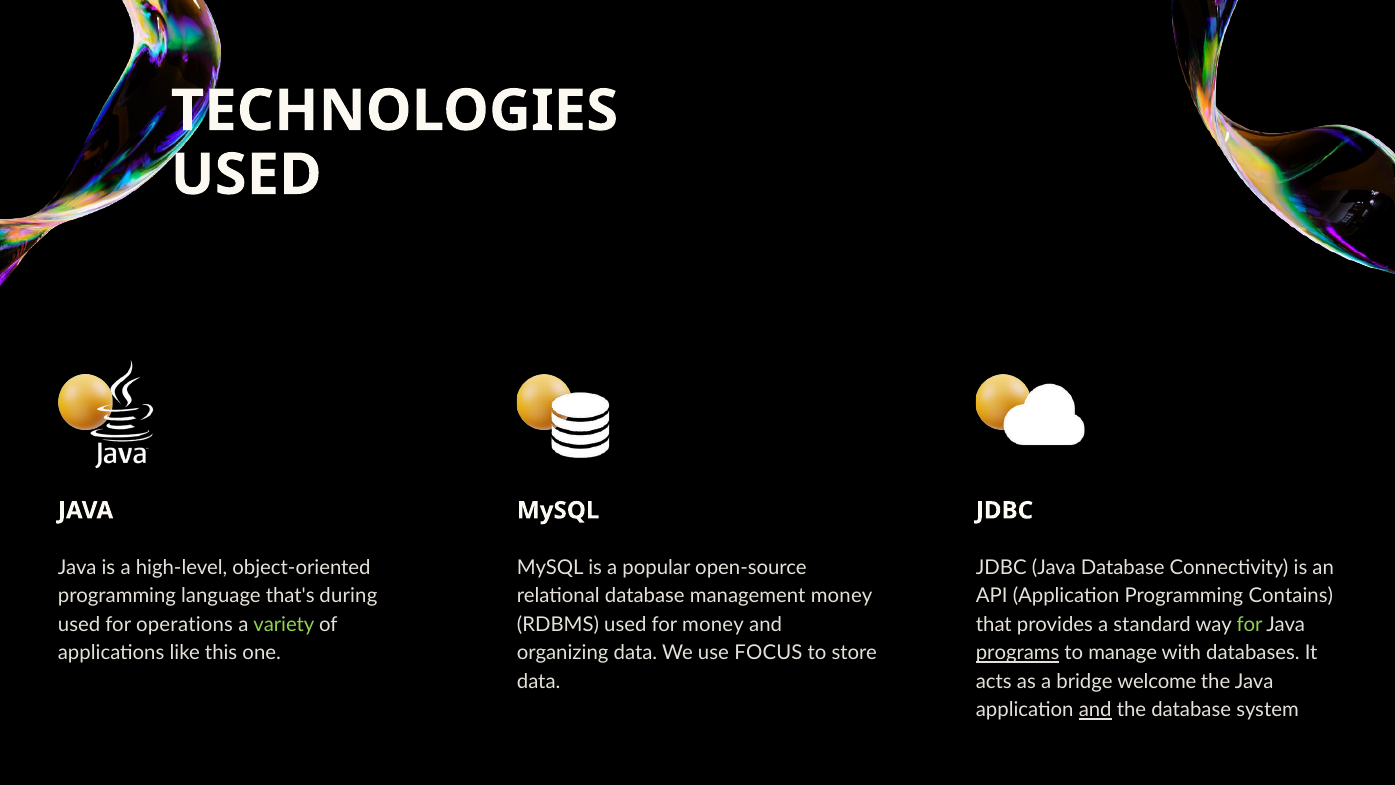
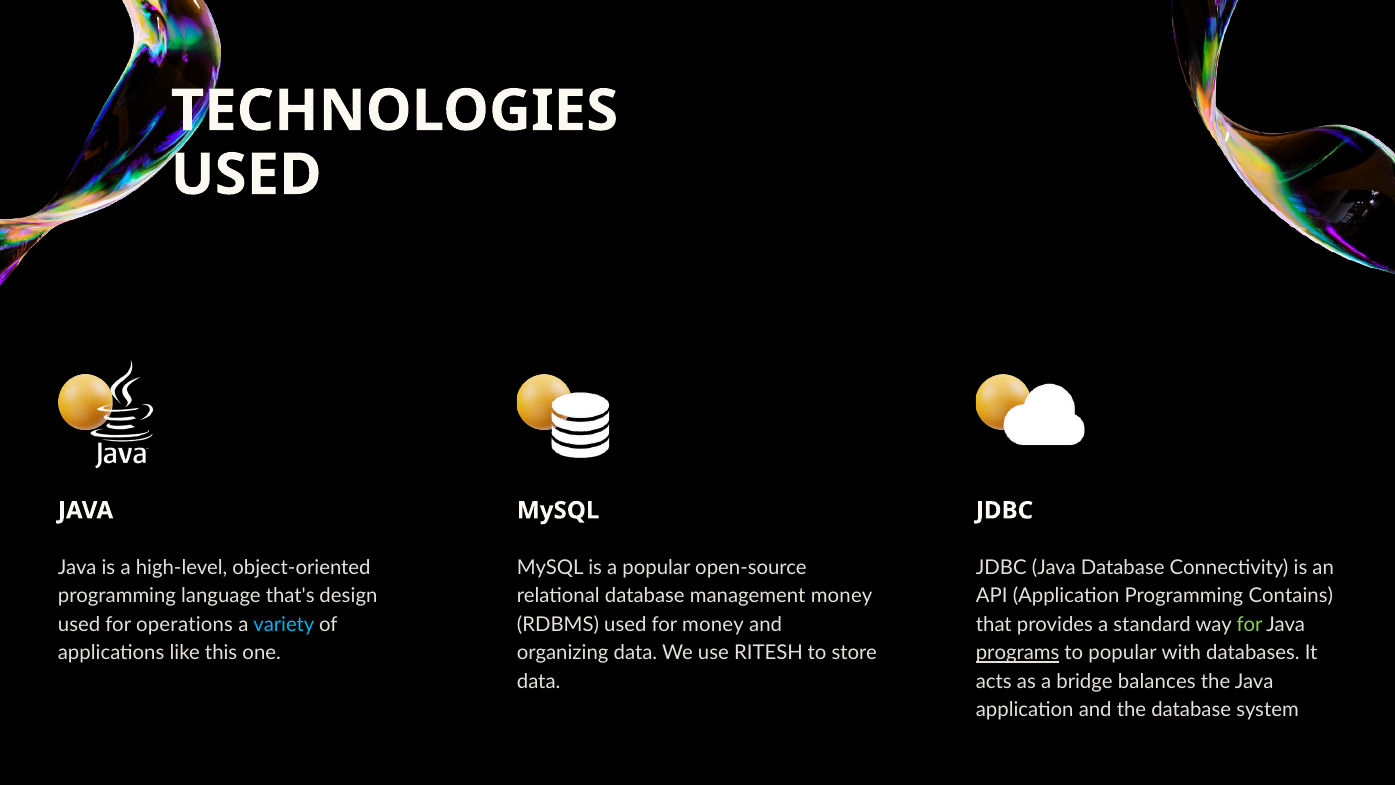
during: during -> design
variety colour: light green -> light blue
FOCUS: FOCUS -> RITESH
to manage: manage -> popular
welcome: welcome -> balances
and at (1095, 710) underline: present -> none
